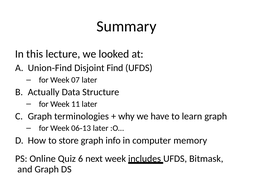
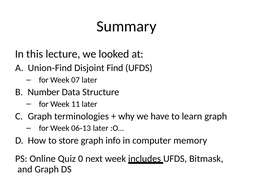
Actually: Actually -> Number
6: 6 -> 0
